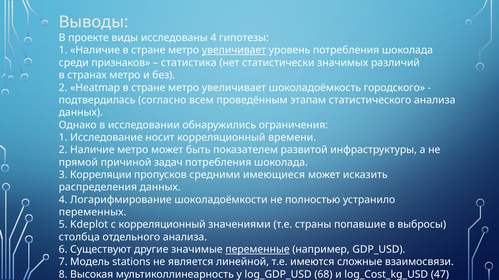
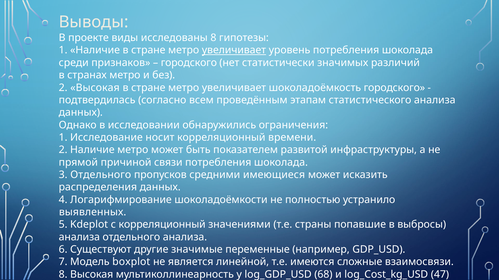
исследованы 4: 4 -> 8
статистика at (189, 63): статистика -> городского
2 Heatmap: Heatmap -> Высокая
задач: задач -> связи
3 Корреляции: Корреляции -> Отдельного
переменных: переменных -> выявленных
столбца at (79, 238): столбца -> анализа
переменные underline: present -> none
stations: stations -> boxplot
